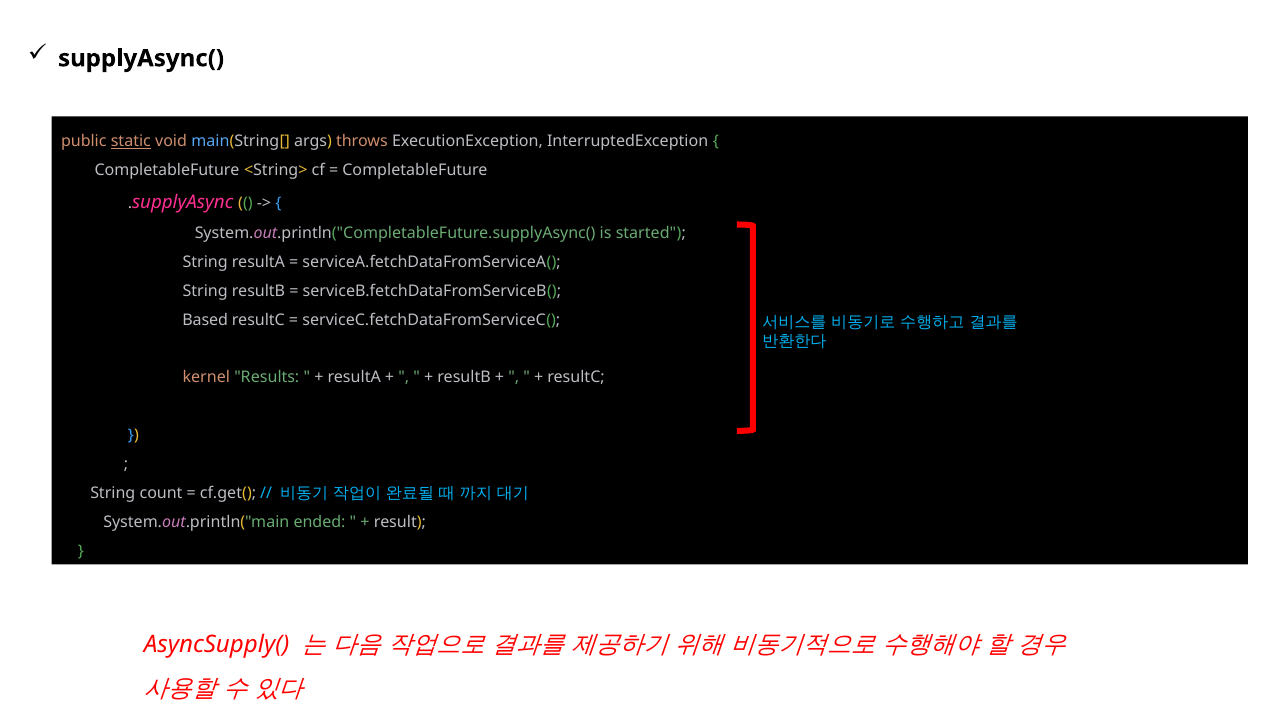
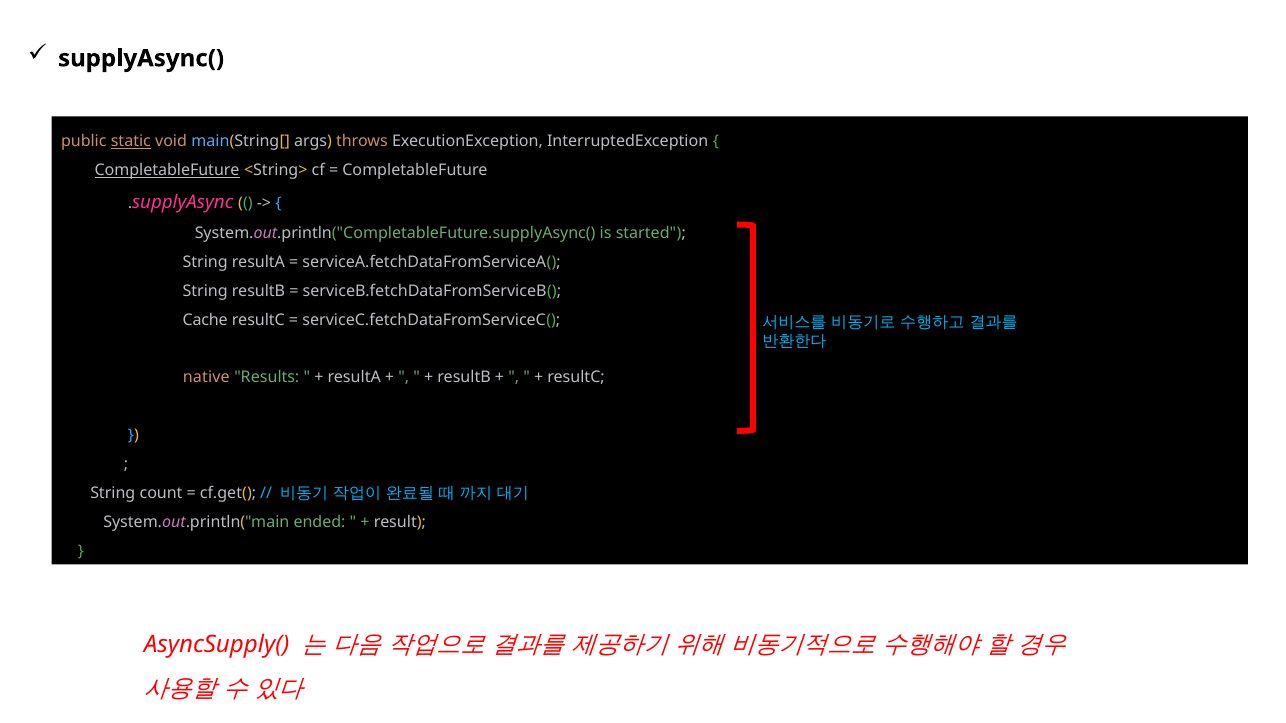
CompletableFuture at (167, 170) underline: none -> present
Based: Based -> Cache
kernel: kernel -> native
